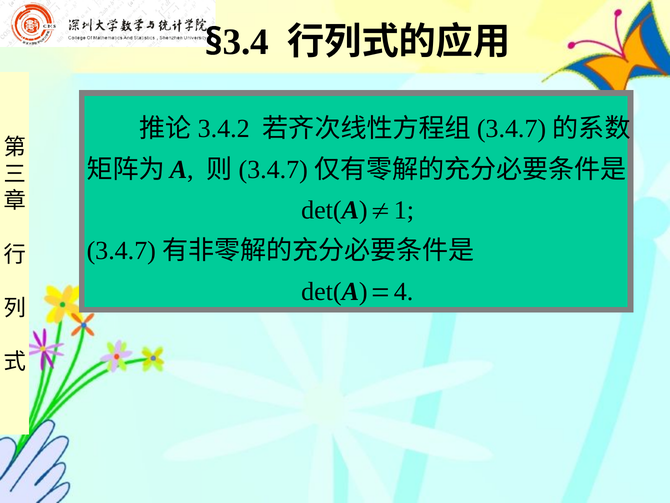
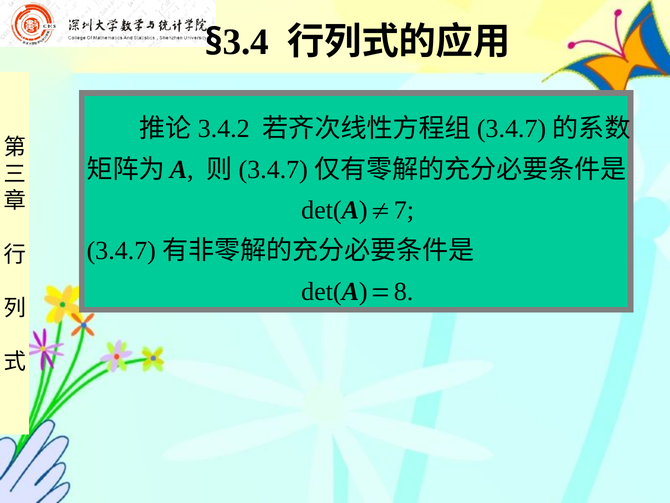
1: 1 -> 7
4: 4 -> 8
